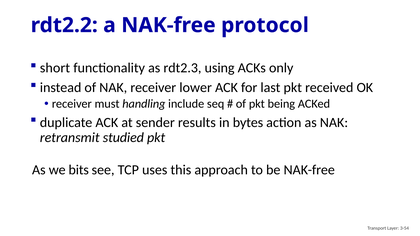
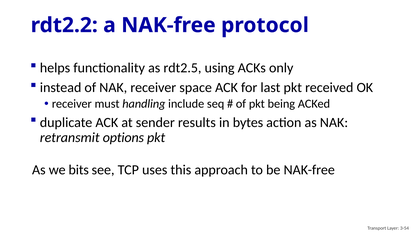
short: short -> helps
rdt2.3: rdt2.3 -> rdt2.5
lower: lower -> space
studied: studied -> options
